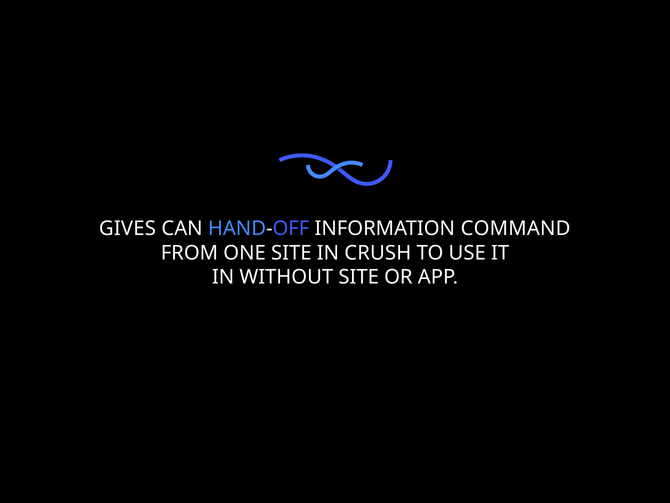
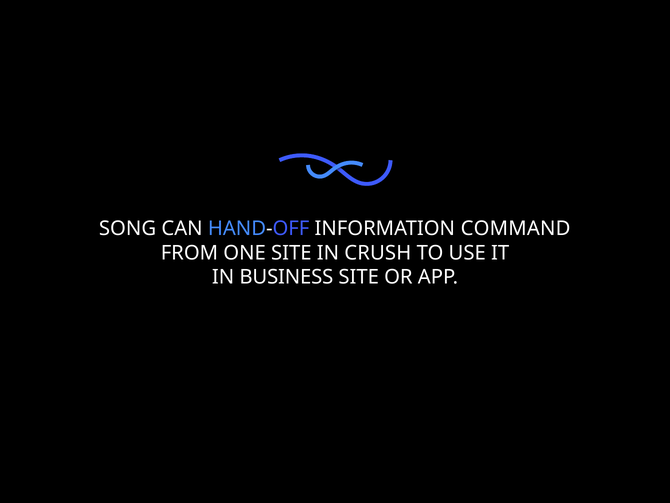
GIVES: GIVES -> SONG
WITHOUT: WITHOUT -> BUSINESS
